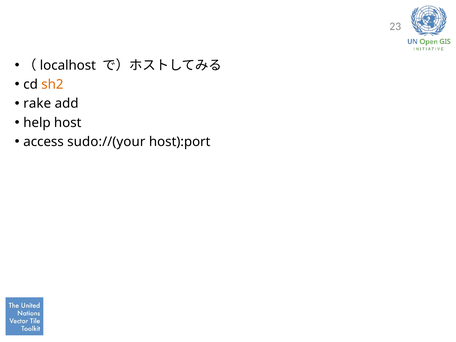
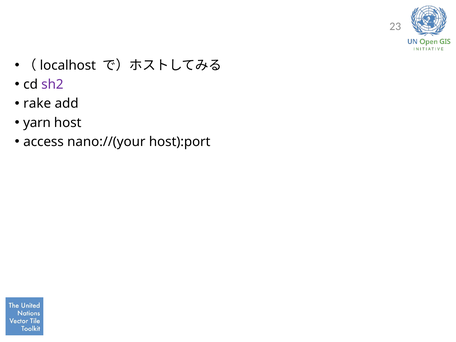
sh2 colour: orange -> purple
help: help -> yarn
sudo://(your: sudo://(your -> nano://(your
